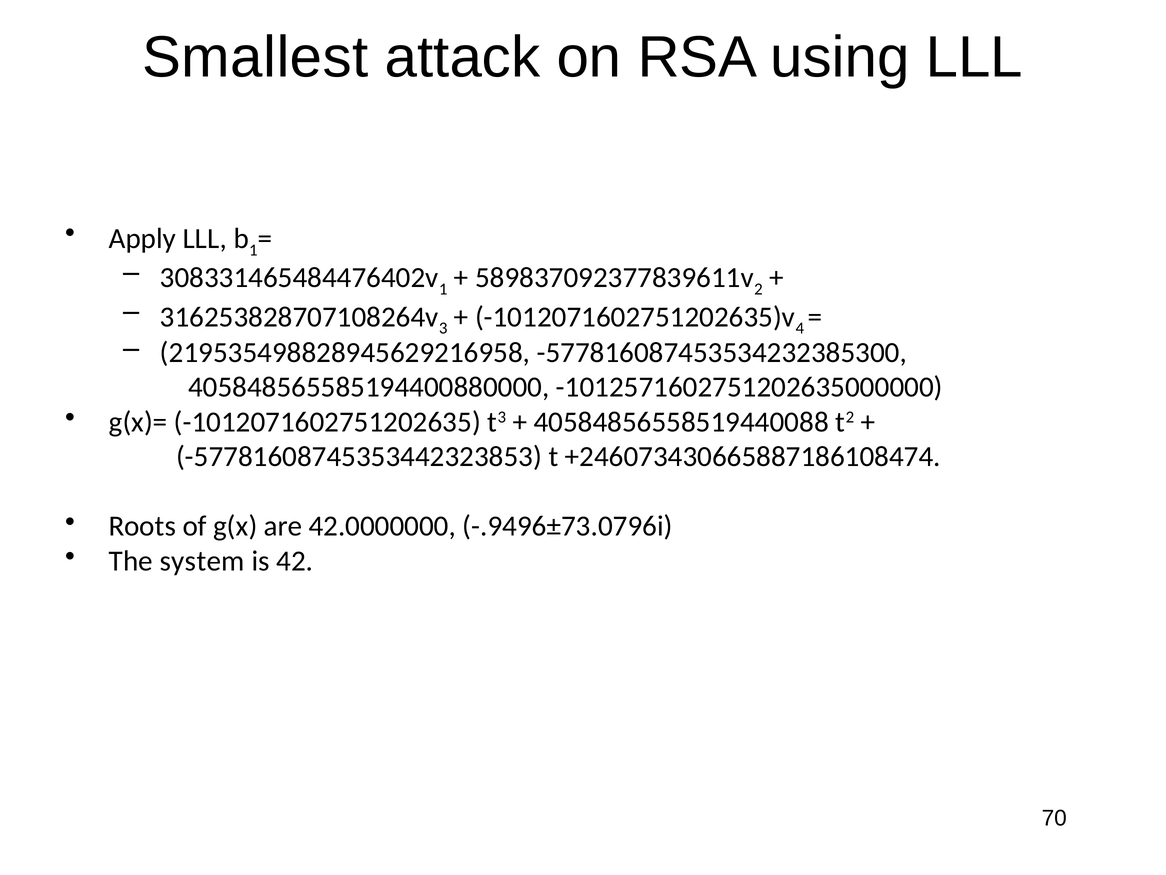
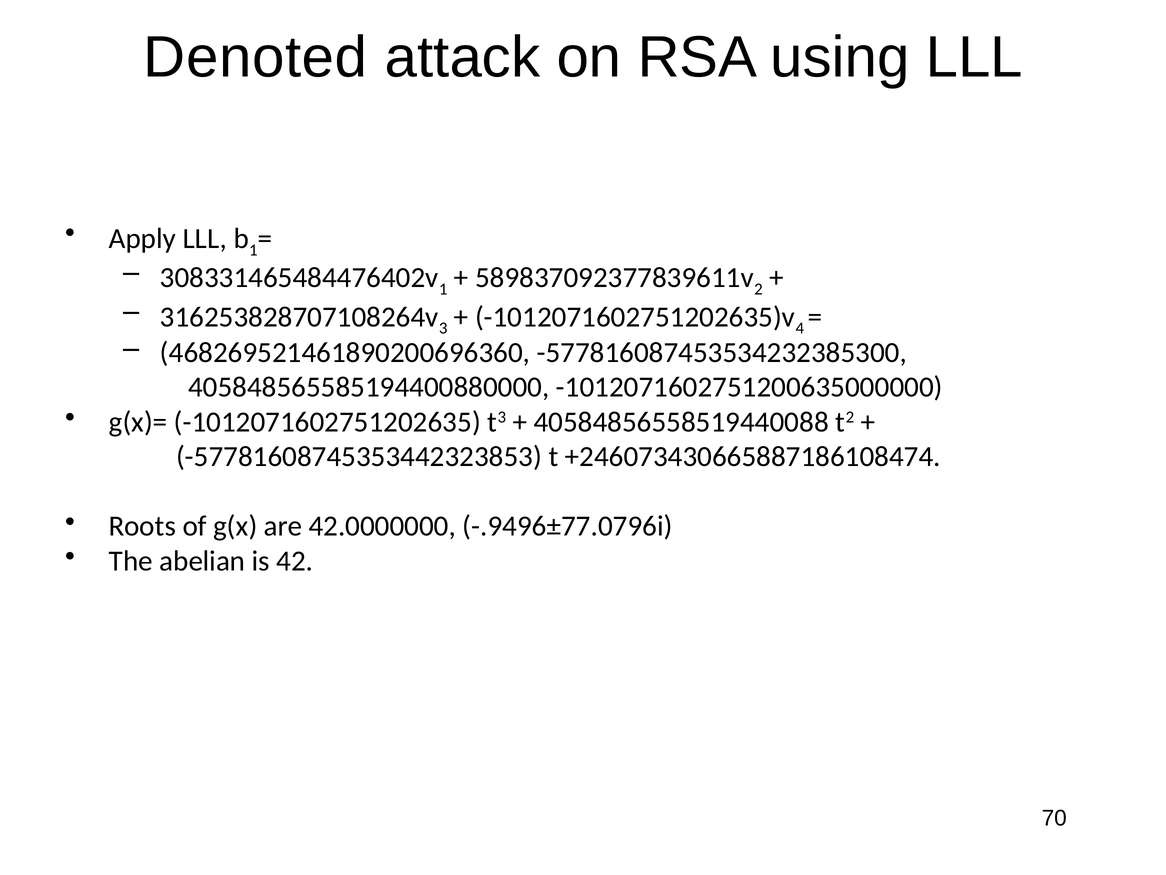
Smallest: Smallest -> Denoted
219535498828945629216958: 219535498828945629216958 -> 468269521461890200696360
-1012571602751202635000000: -1012571602751202635000000 -> -1012071602751200635000000
-.9496±73.0796i: -.9496±73.0796i -> -.9496±77.0796i
system: system -> abelian
